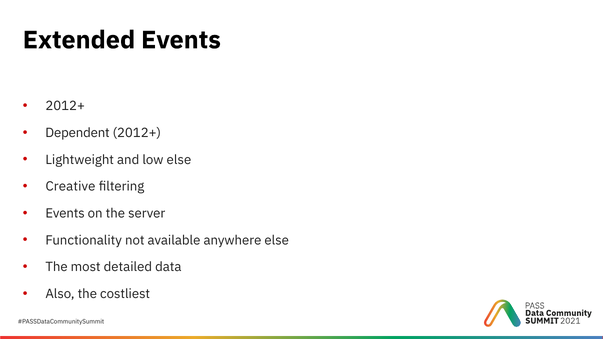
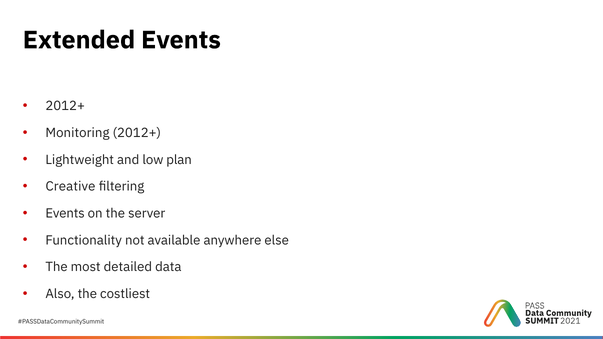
Dependent: Dependent -> Monitoring
low else: else -> plan
